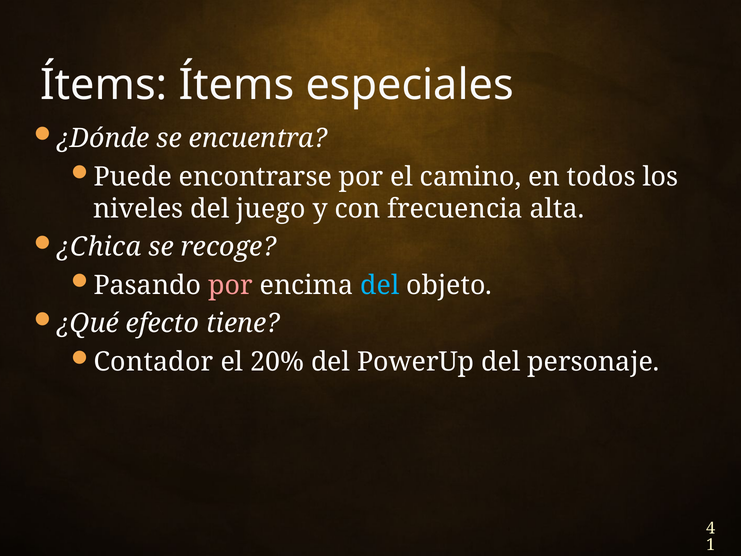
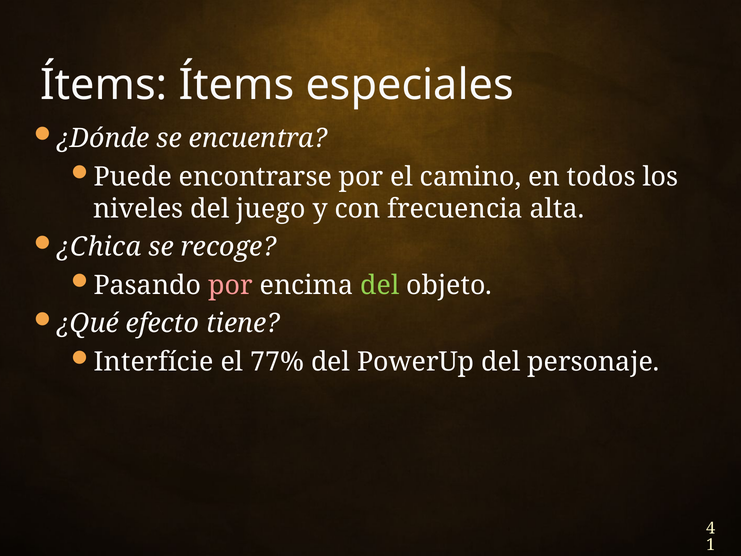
del at (380, 285) colour: light blue -> light green
Contador: Contador -> Interfície
20%: 20% -> 77%
